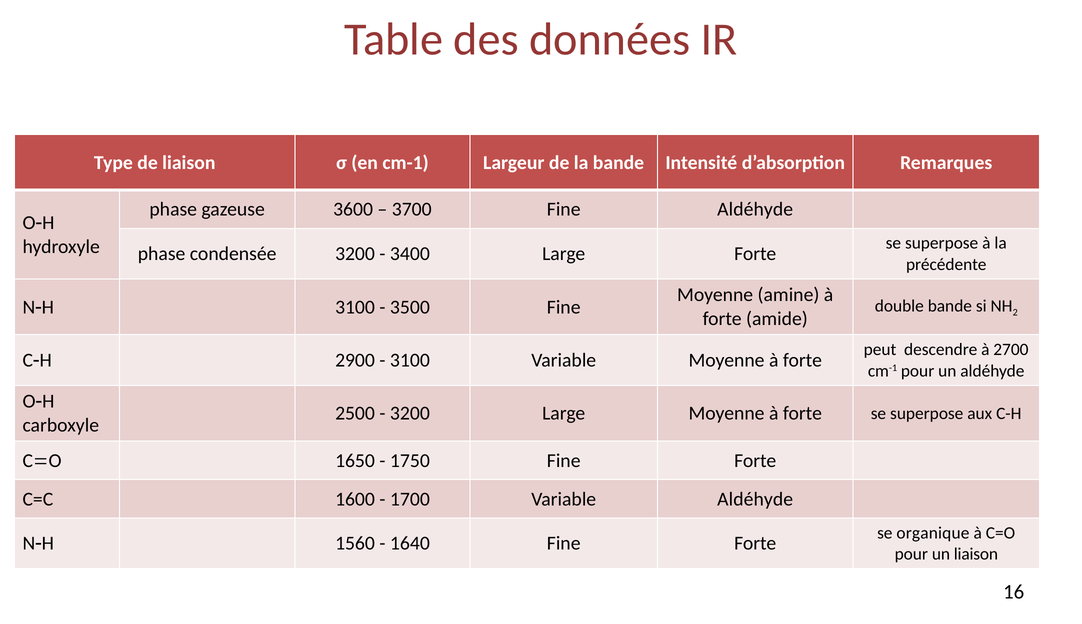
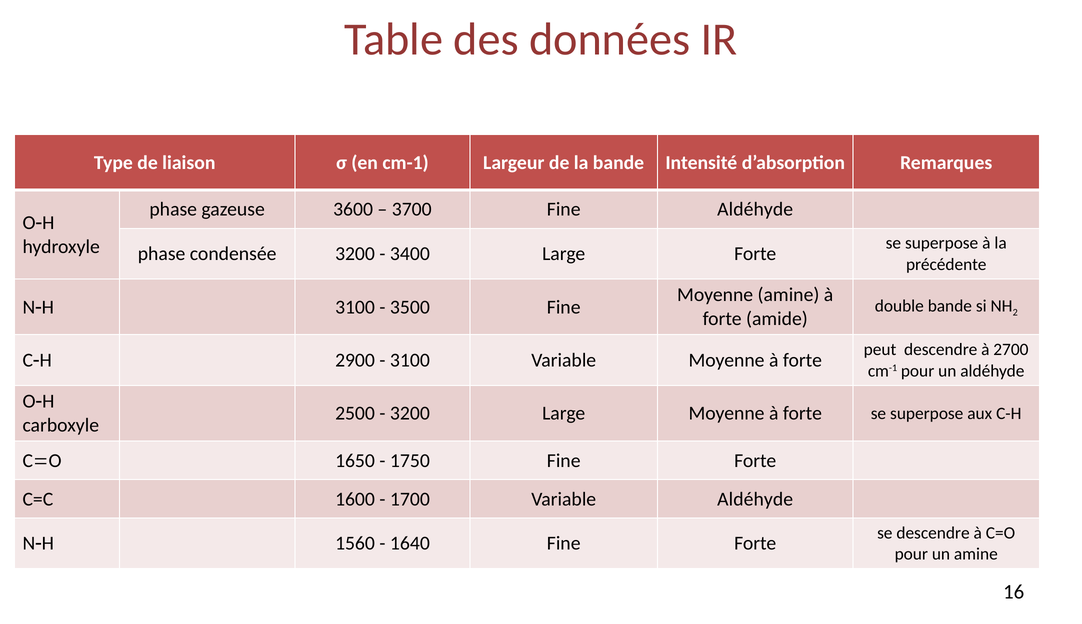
se organique: organique -> descendre
un liaison: liaison -> amine
